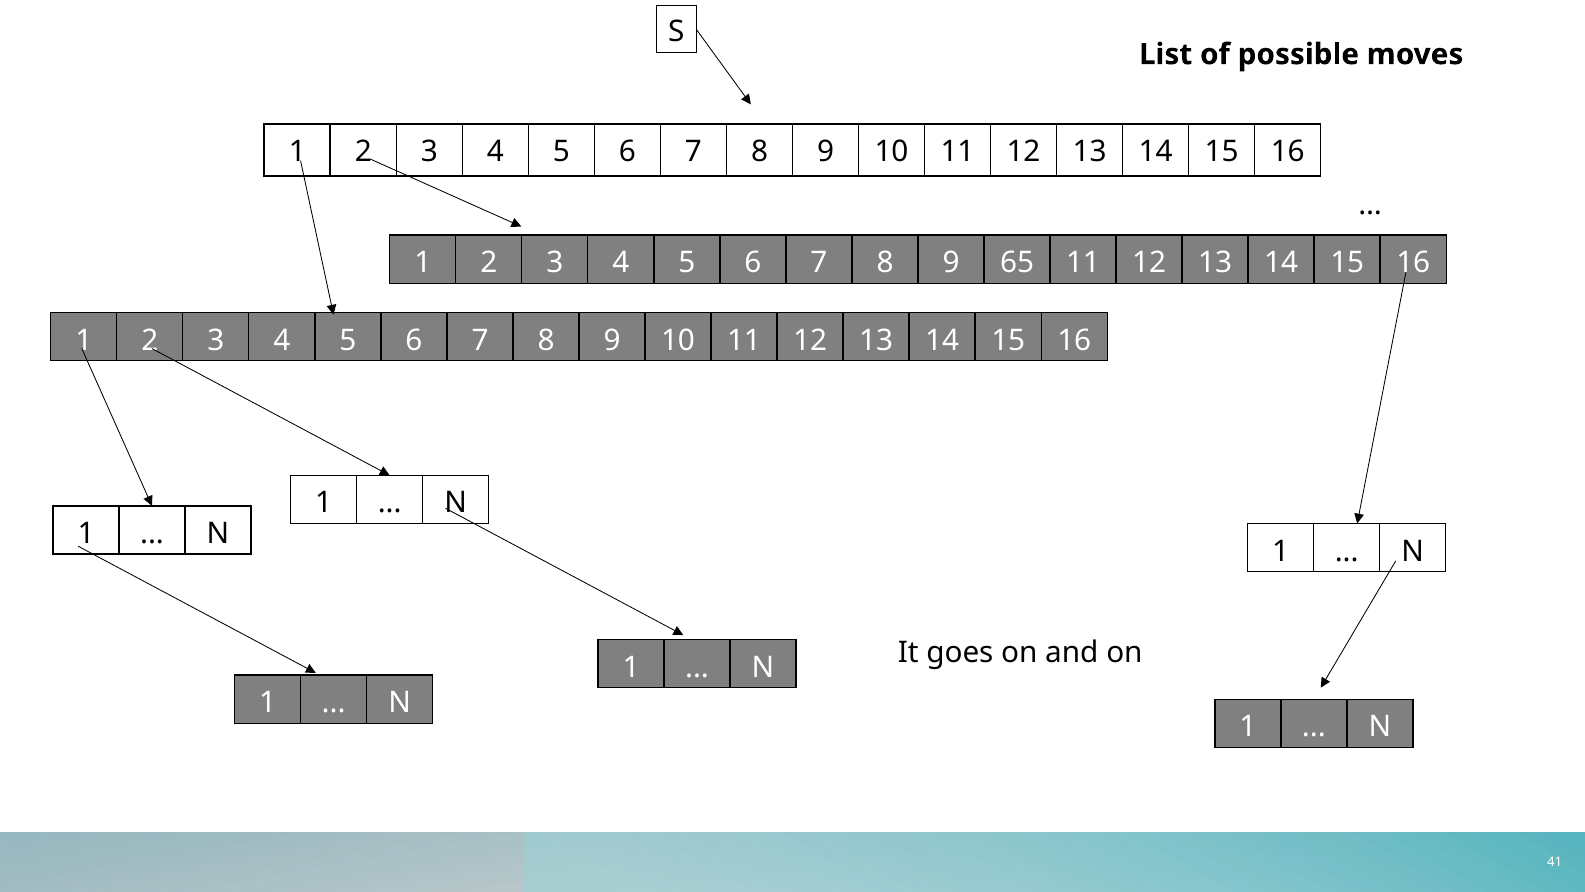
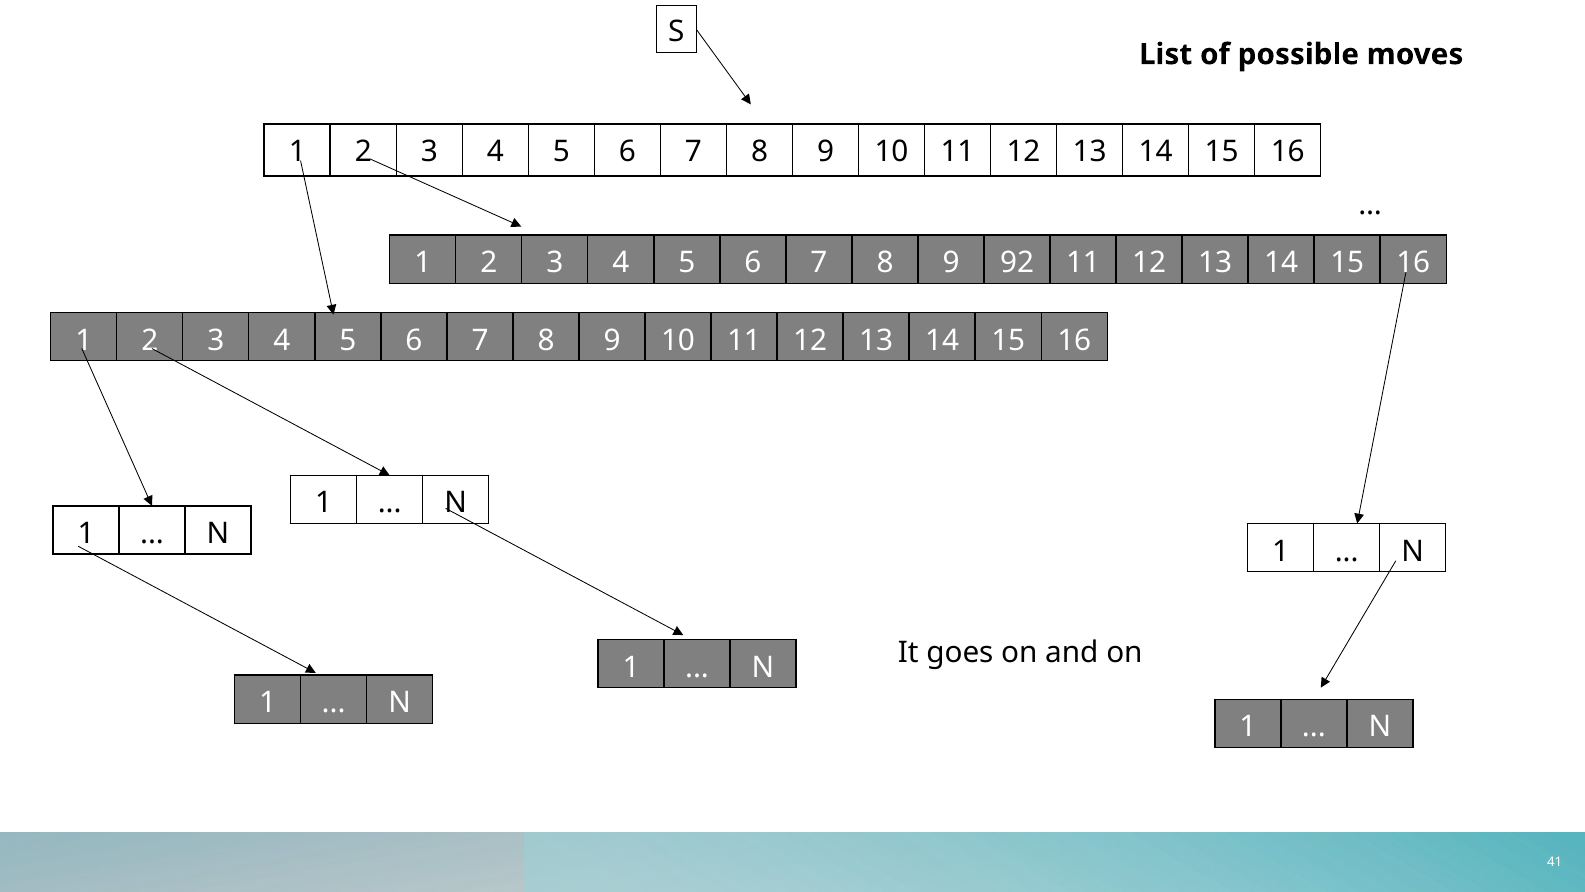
65: 65 -> 92
